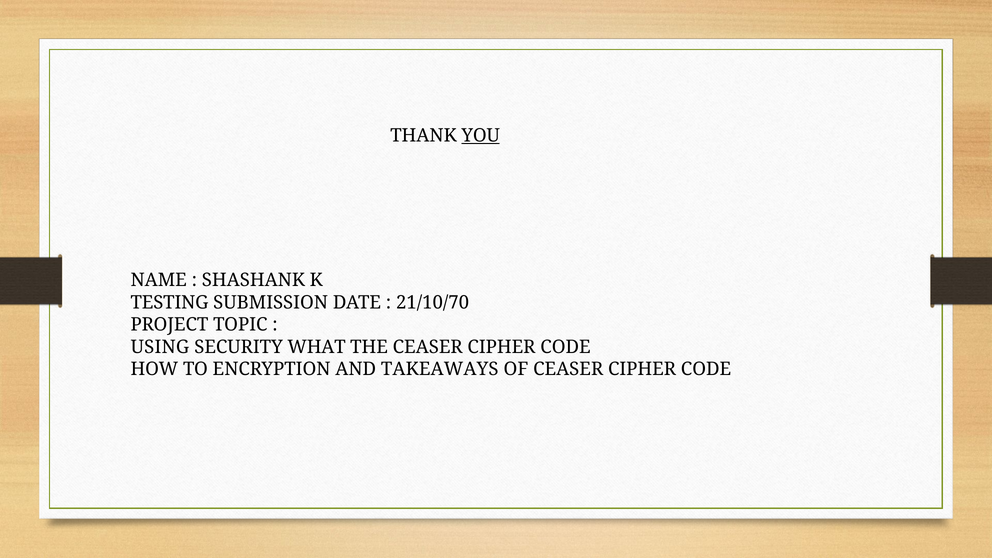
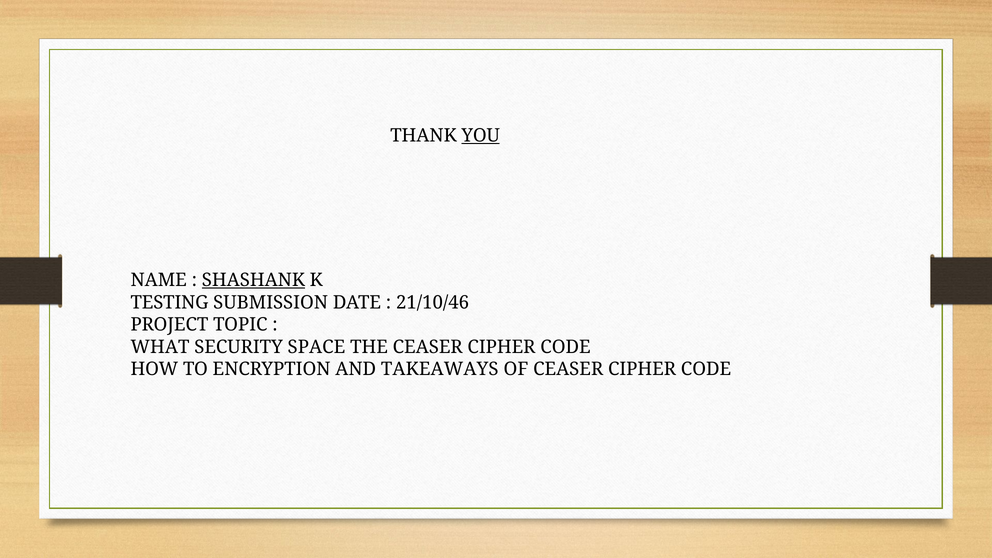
SHASHANK underline: none -> present
21/10/70: 21/10/70 -> 21/10/46
USING: USING -> WHAT
WHAT: WHAT -> SPACE
